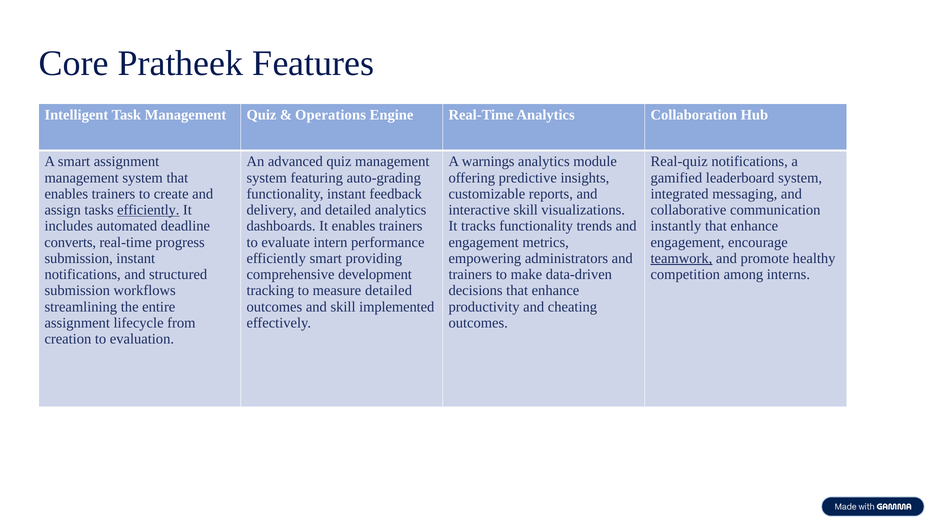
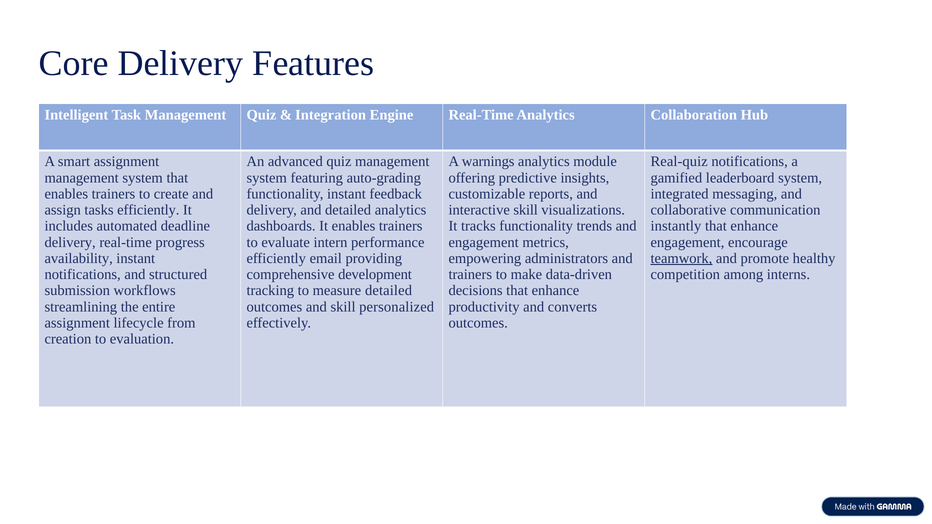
Core Pratheek: Pratheek -> Delivery
Operations: Operations -> Integration
efficiently at (148, 210) underline: present -> none
converts at (70, 242): converts -> delivery
submission at (79, 258): submission -> availability
efficiently smart: smart -> email
implemented: implemented -> personalized
cheating: cheating -> converts
